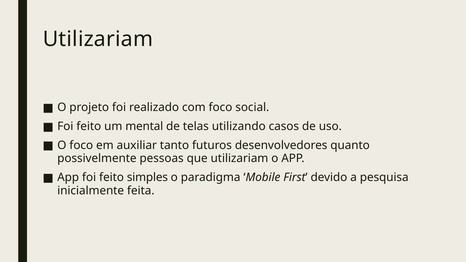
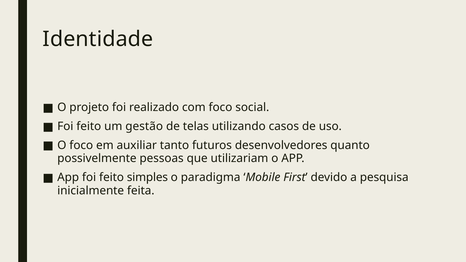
Utilizariam at (98, 39): Utilizariam -> Identidade
mental: mental -> gestão
